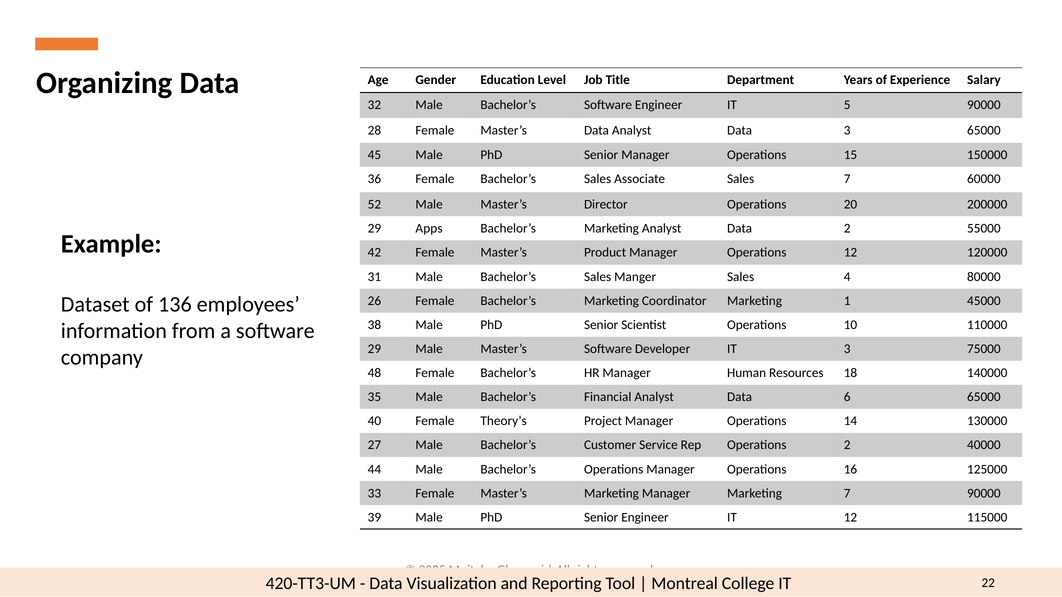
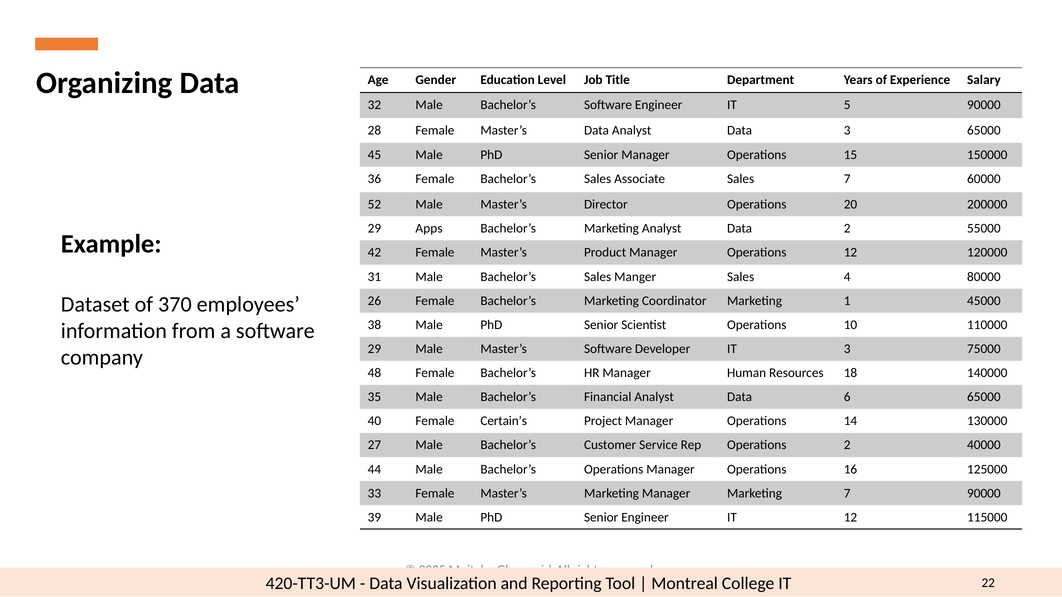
136: 136 -> 370
Theory’s: Theory’s -> Certain’s
